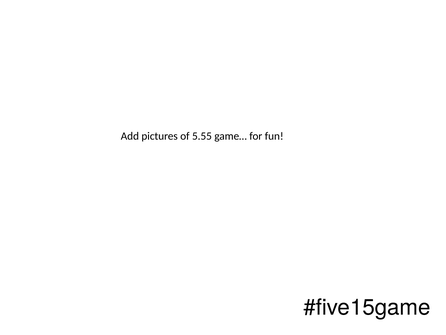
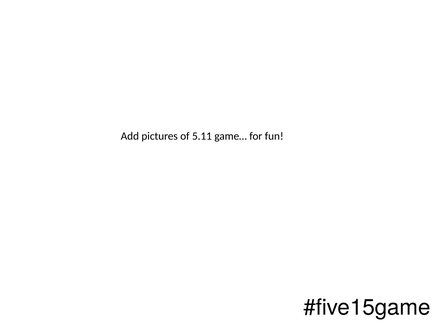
5.55: 5.55 -> 5.11
